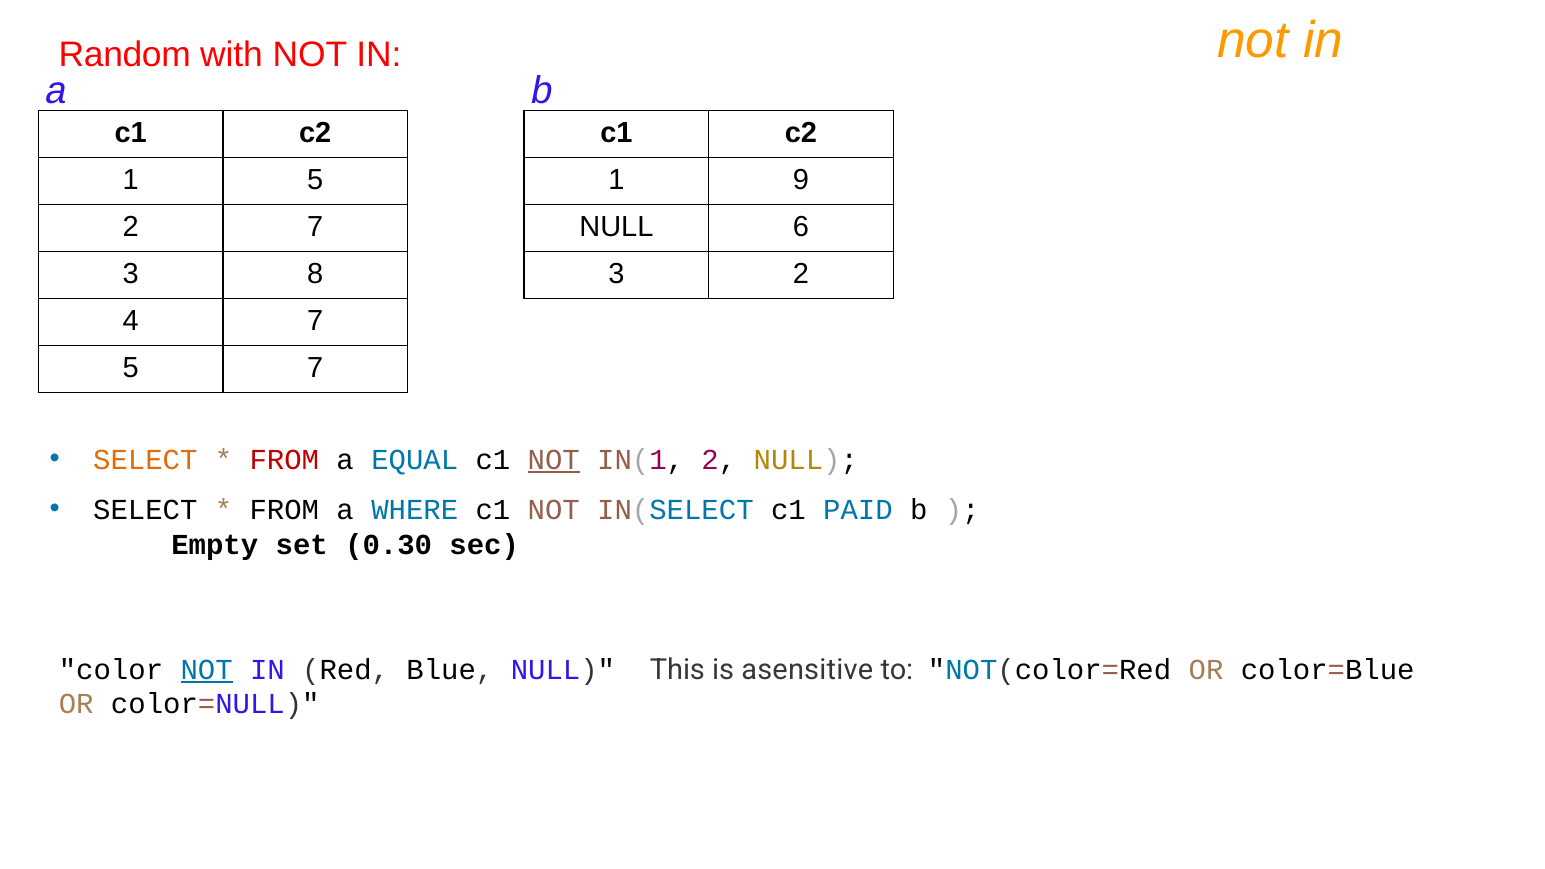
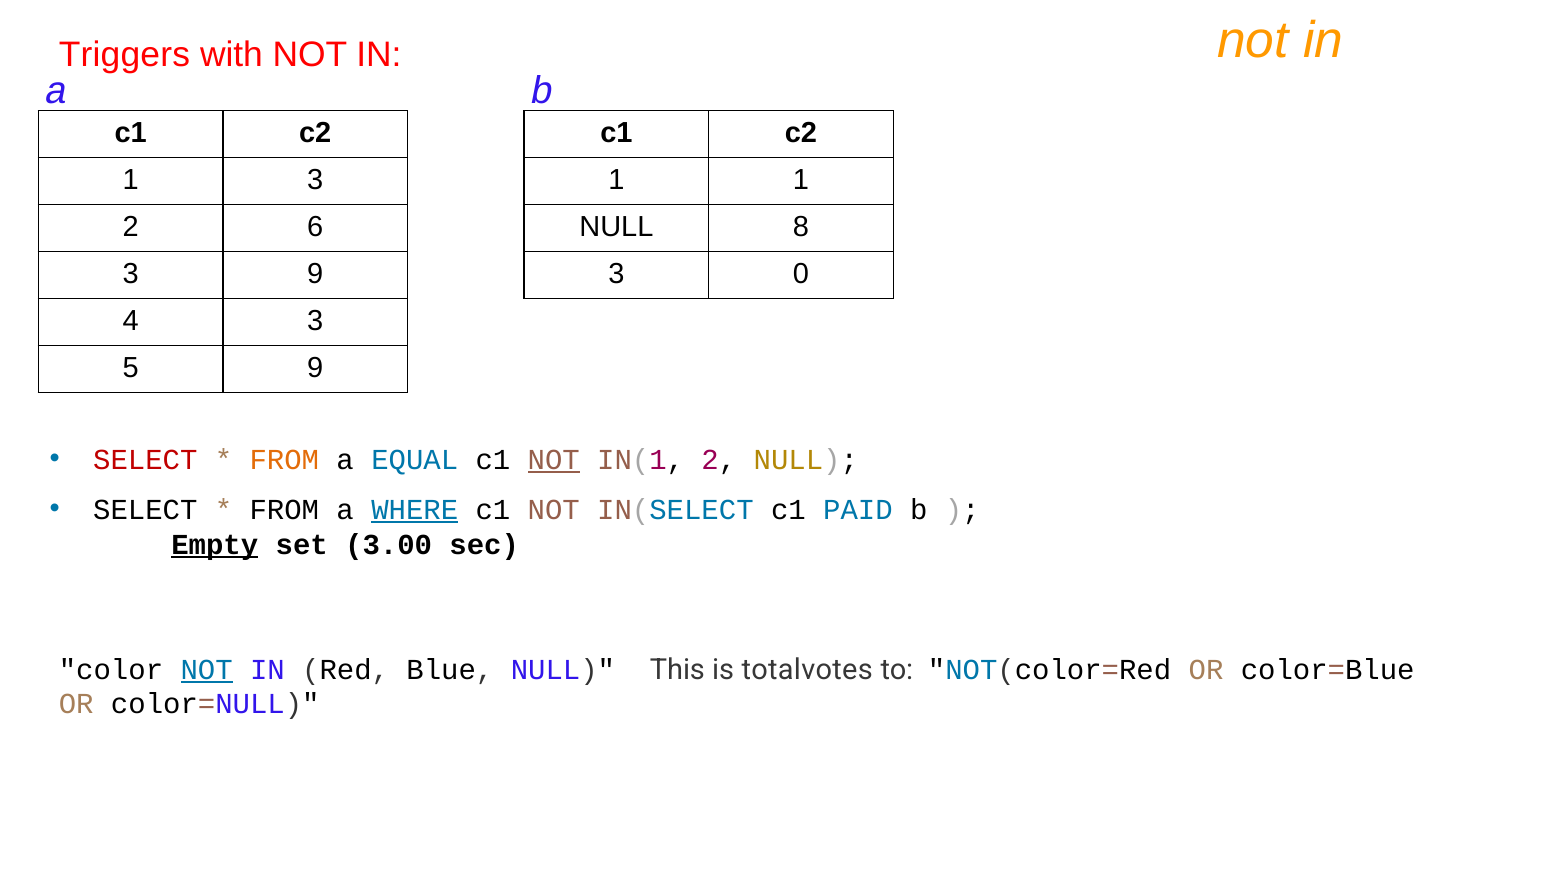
Random: Random -> Triggers
1 5: 5 -> 3
1 9: 9 -> 1
2 7: 7 -> 6
6: 6 -> 8
3 8: 8 -> 9
3 2: 2 -> 0
4 7: 7 -> 3
5 7: 7 -> 9
SELECT at (145, 460) colour: orange -> red
FROM at (284, 460) colour: red -> orange
WHERE underline: none -> present
Empty underline: none -> present
0.30: 0.30 -> 3.00
asensitive: asensitive -> totalvotes
